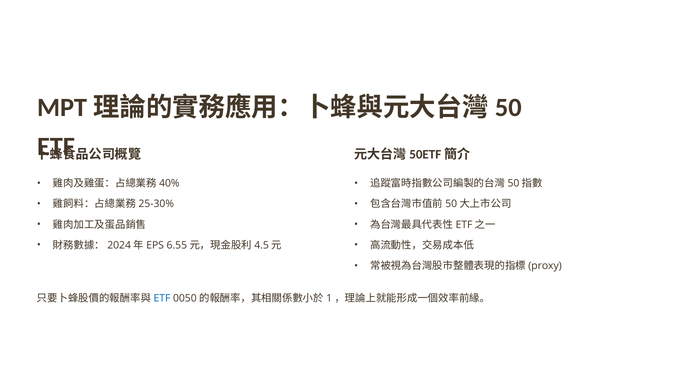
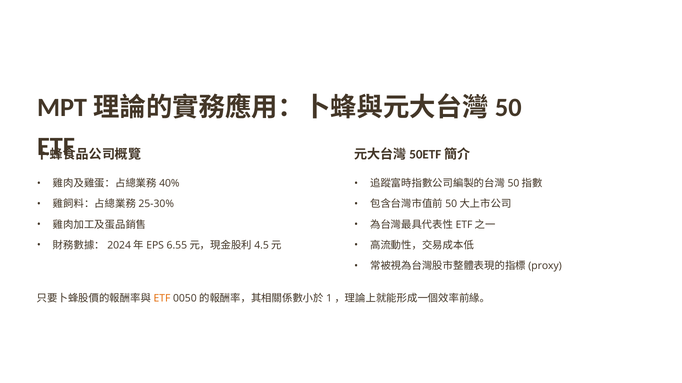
ETF at (162, 299) colour: blue -> orange
